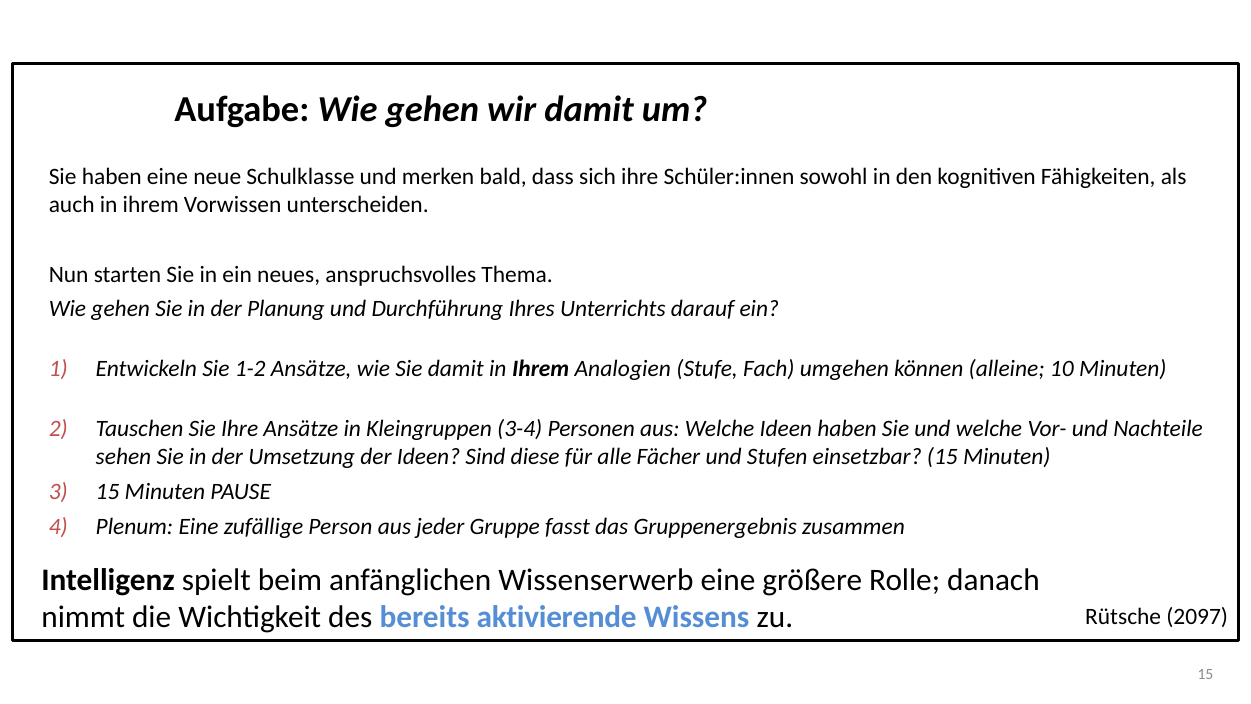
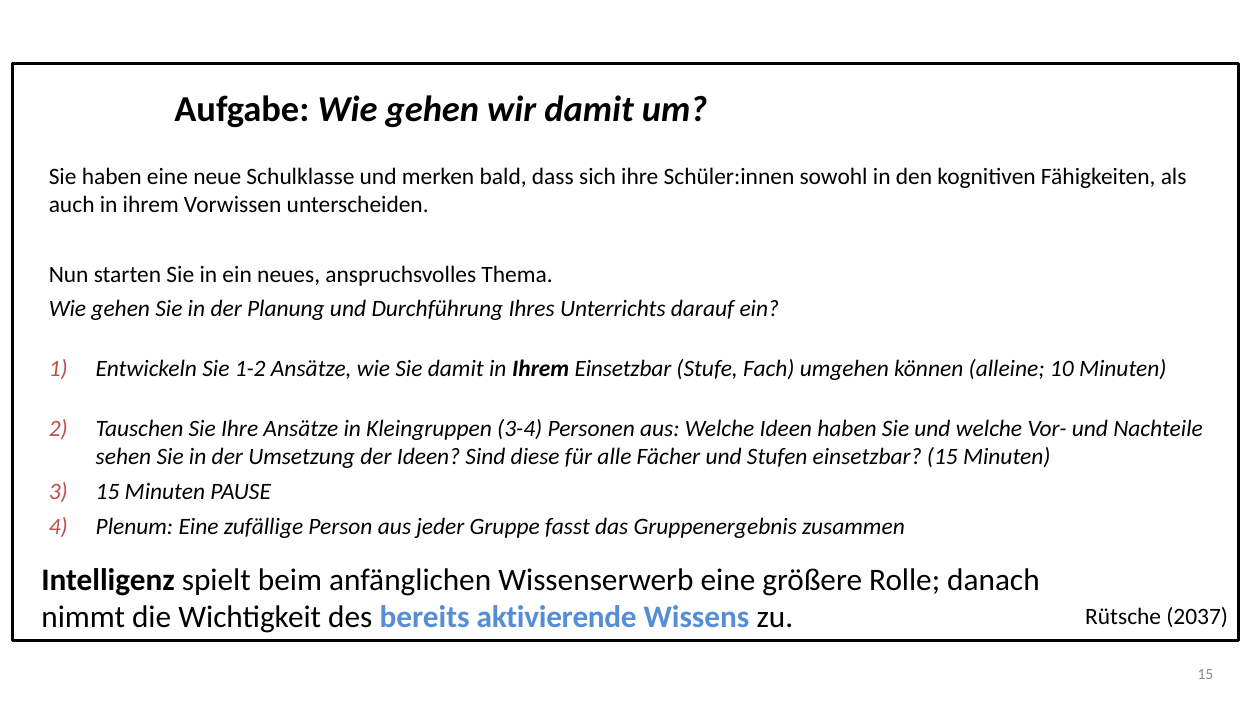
Ihrem Analogien: Analogien -> Einsetzbar
2097: 2097 -> 2037
